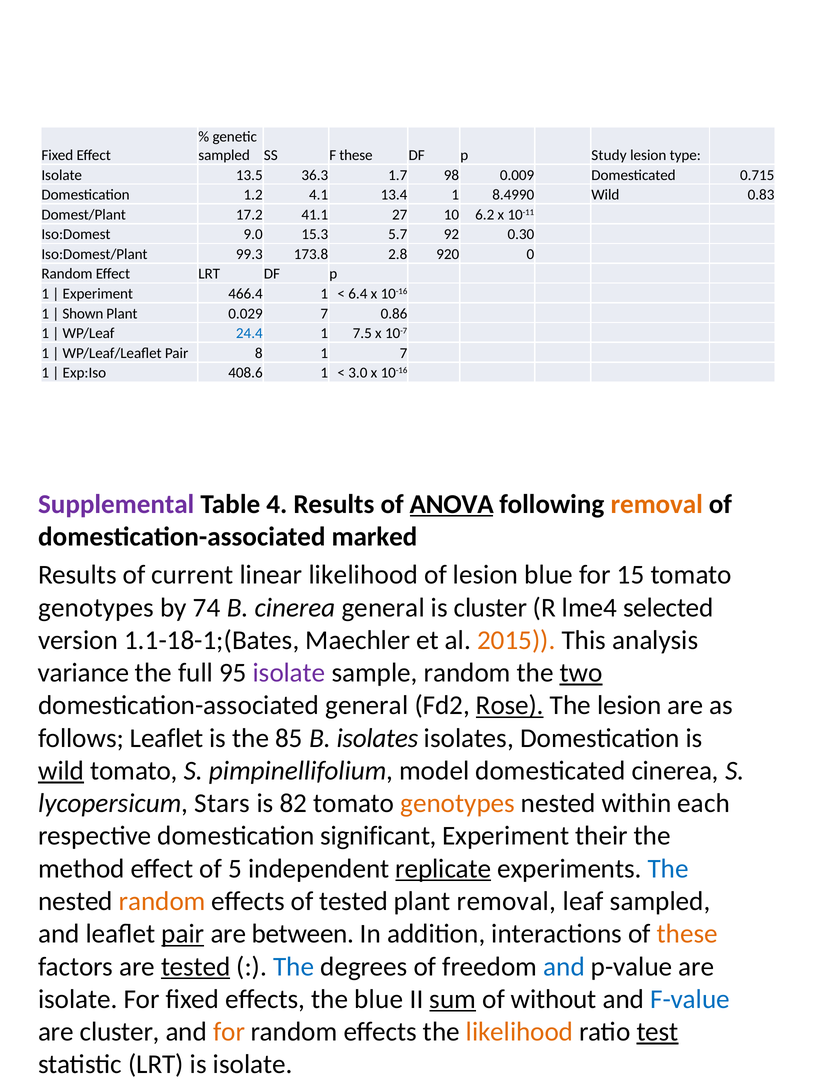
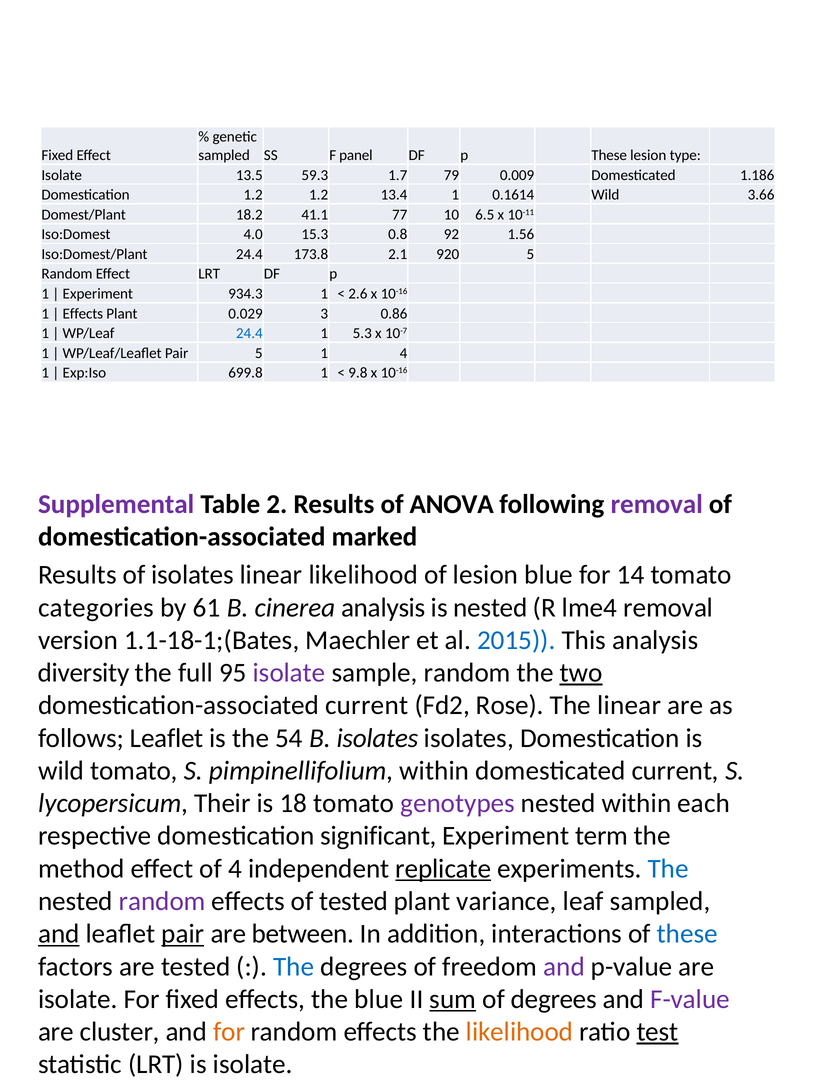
F these: these -> panel
p Study: Study -> These
36.3: 36.3 -> 59.3
98: 98 -> 79
0.715: 0.715 -> 1.186
1.2 4.1: 4.1 -> 1.2
8.4990: 8.4990 -> 0.1614
0.83: 0.83 -> 3.66
17.2: 17.2 -> 18.2
27: 27 -> 77
6.2: 6.2 -> 6.5
9.0: 9.0 -> 4.0
5.7: 5.7 -> 0.8
0.30: 0.30 -> 1.56
Iso:Domest/Plant 99.3: 99.3 -> 24.4
2.8: 2.8 -> 2.1
920 0: 0 -> 5
466.4: 466.4 -> 934.3
6.4: 6.4 -> 2.6
Shown at (83, 314): Shown -> Effects
0.029 7: 7 -> 3
7.5: 7.5 -> 5.3
Pair 8: 8 -> 5
1 7: 7 -> 4
408.6: 408.6 -> 699.8
3.0: 3.0 -> 9.8
4: 4 -> 2
ANOVA underline: present -> none
removal at (657, 504) colour: orange -> purple
of current: current -> isolates
15: 15 -> 14
genotypes at (96, 608): genotypes -> categories
74: 74 -> 61
cinerea general: general -> analysis
is cluster: cluster -> nested
lme4 selected: selected -> removal
2015 colour: orange -> blue
variance: variance -> diversity
domestication-associated general: general -> current
Rose underline: present -> none
The lesion: lesion -> linear
85: 85 -> 54
wild at (61, 771) underline: present -> none
pimpinellifolium model: model -> within
domesticated cinerea: cinerea -> current
Stars: Stars -> Their
82: 82 -> 18
genotypes at (458, 803) colour: orange -> purple
their: their -> term
of 5: 5 -> 4
random at (162, 901) colour: orange -> purple
plant removal: removal -> variance
and at (59, 934) underline: none -> present
these at (687, 934) colour: orange -> blue
tested at (196, 967) underline: present -> none
and at (564, 967) colour: blue -> purple
of without: without -> degrees
F-value colour: blue -> purple
